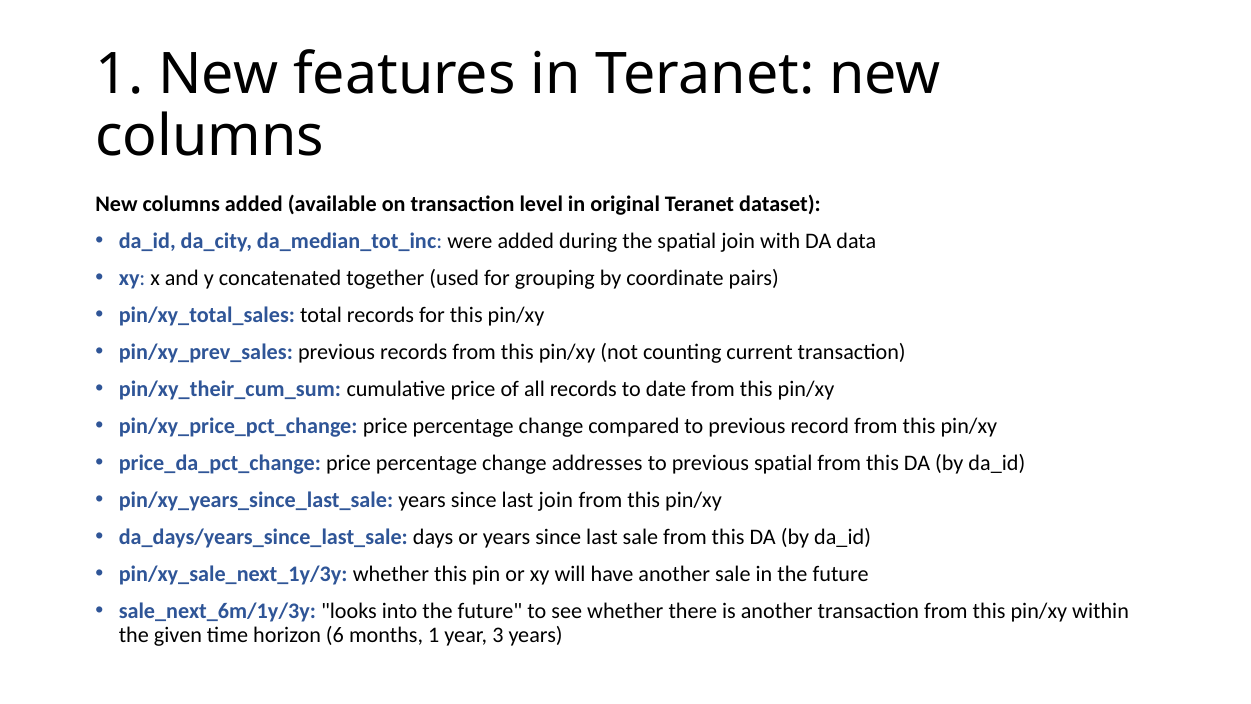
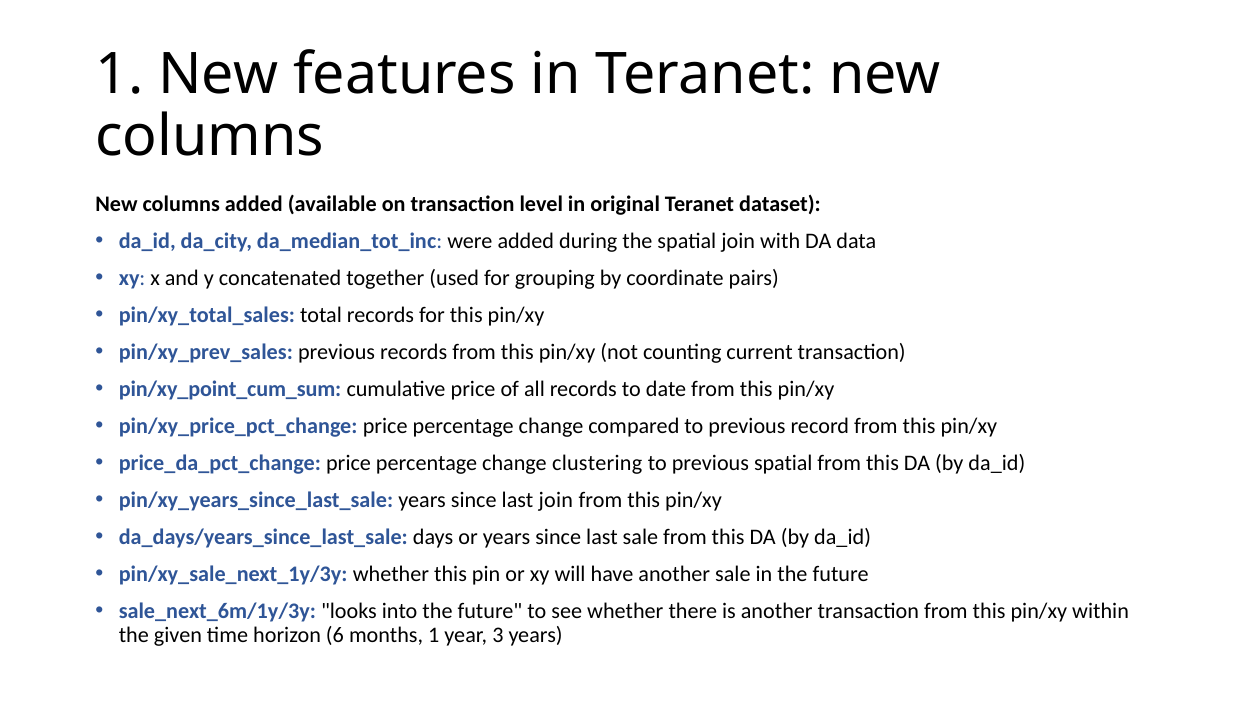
pin/xy_their_cum_sum: pin/xy_their_cum_sum -> pin/xy_point_cum_sum
addresses: addresses -> clustering
